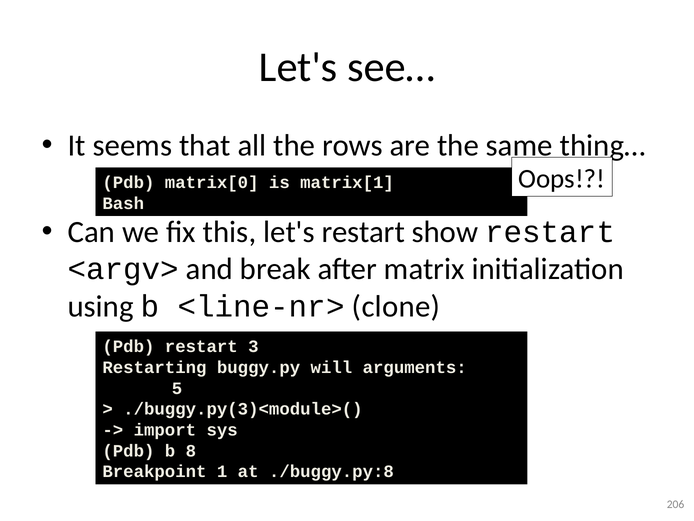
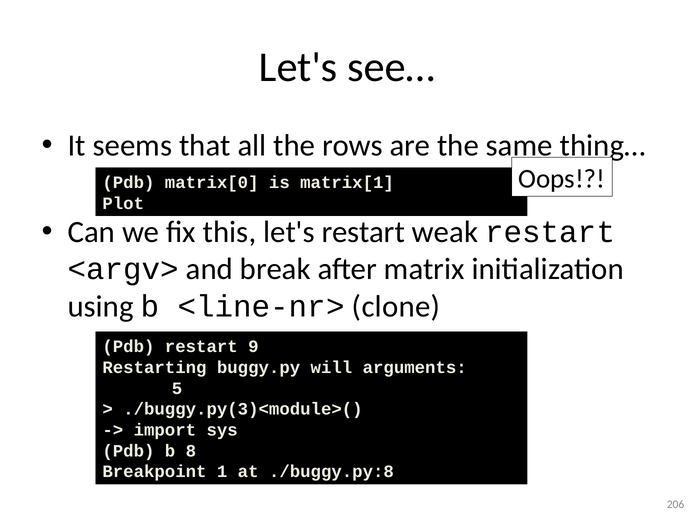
Bash: Bash -> Plot
show: show -> weak
3: 3 -> 9
